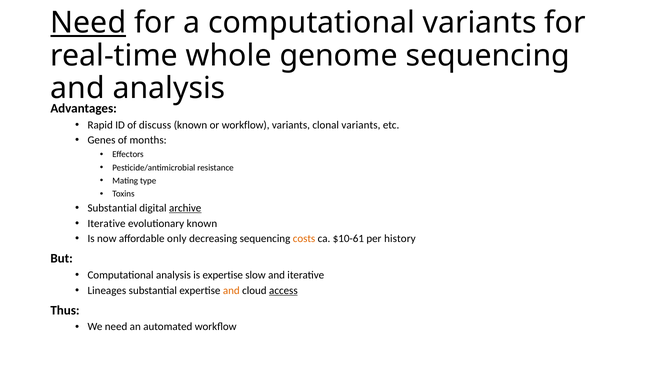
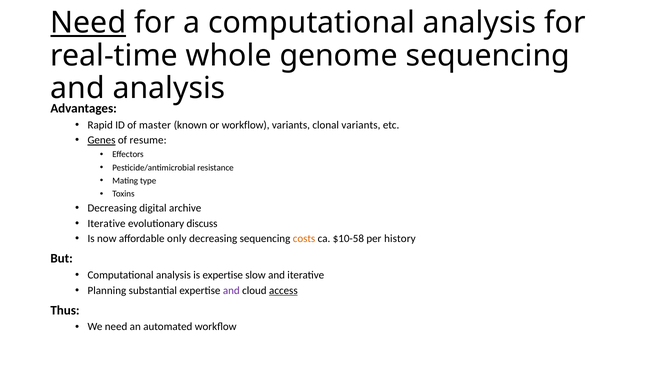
a computational variants: variants -> analysis
discuss: discuss -> master
Genes underline: none -> present
months: months -> resume
Substantial at (112, 208): Substantial -> Decreasing
archive underline: present -> none
evolutionary known: known -> discuss
$10-61: $10-61 -> $10-58
Lineages: Lineages -> Planning
and at (231, 290) colour: orange -> purple
